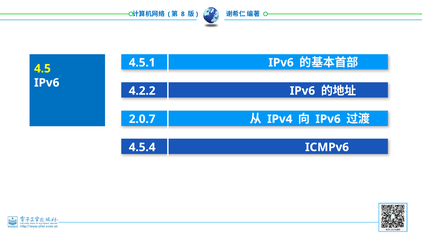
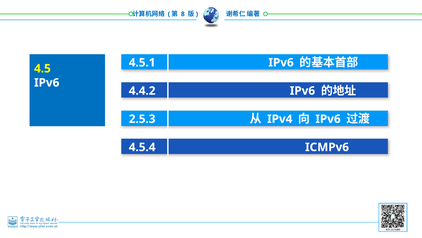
4.2.2: 4.2.2 -> 4.4.2
2.0.7: 2.0.7 -> 2.5.3
